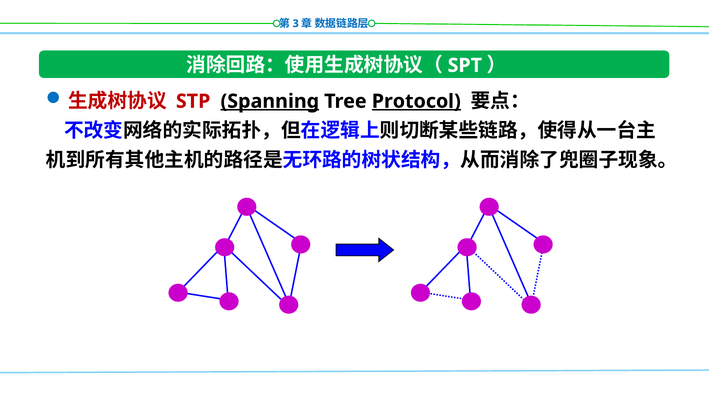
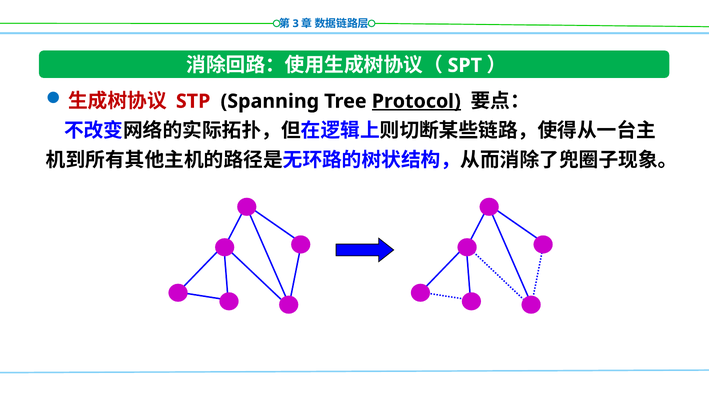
Spanning underline: present -> none
